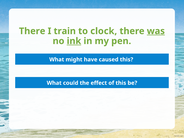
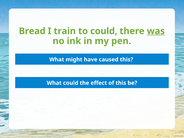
There at (32, 31): There -> Bread
to clock: clock -> could
ink underline: present -> none
